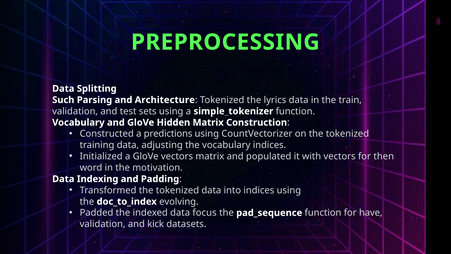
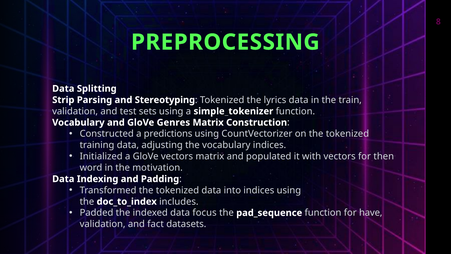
Such: Such -> Strip
Architecture: Architecture -> Stereotyping
Hidden: Hidden -> Genres
evolving: evolving -> includes
kick: kick -> fact
